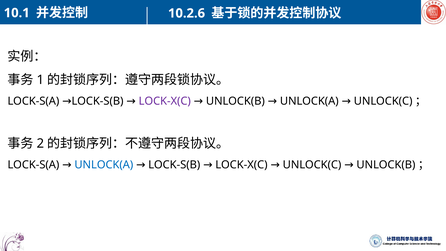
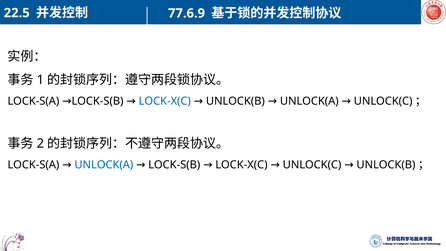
10.1: 10.1 -> 22.5
10.2.6: 10.2.6 -> 77.6.9
LOCK-X(C at (165, 101) colour: purple -> blue
